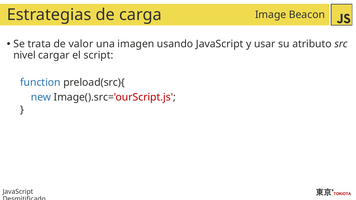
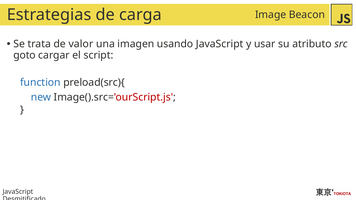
nivel: nivel -> goto
